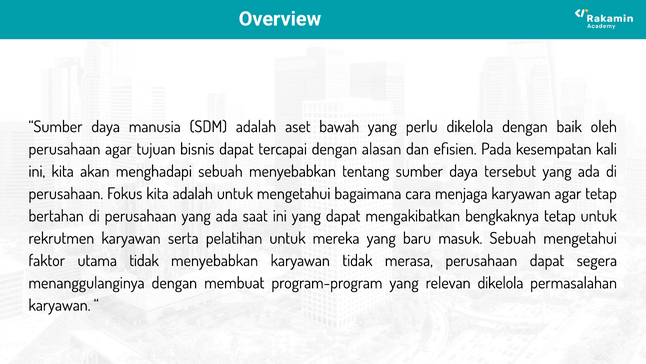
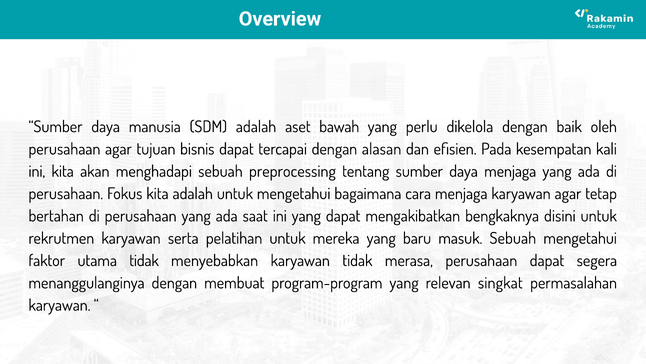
sebuah menyebabkan: menyebabkan -> preprocessing
daya tersebut: tersebut -> menjaga
bengkaknya tetap: tetap -> disini
relevan dikelola: dikelola -> singkat
